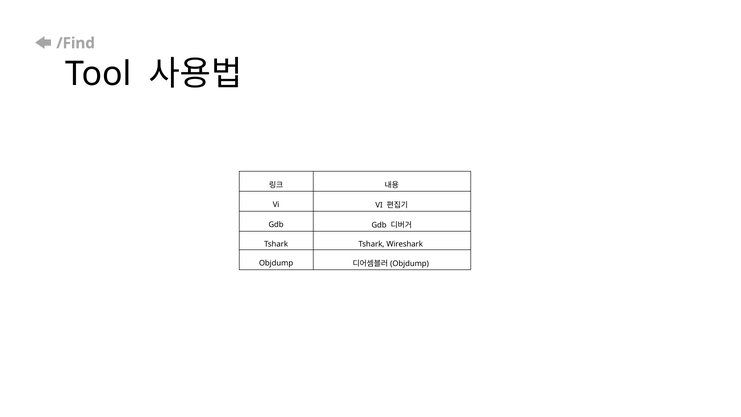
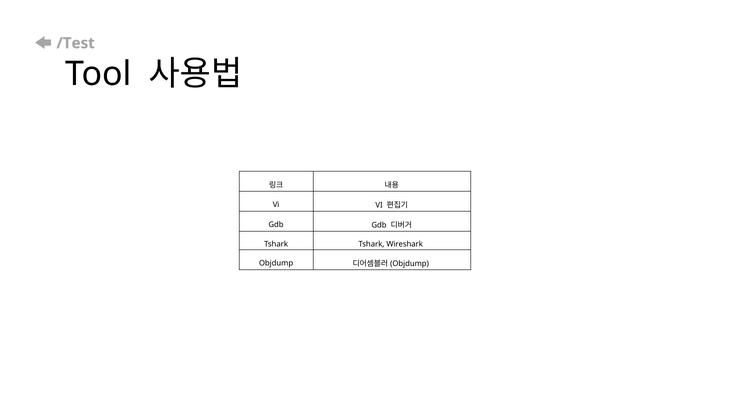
/Find: /Find -> /Test
